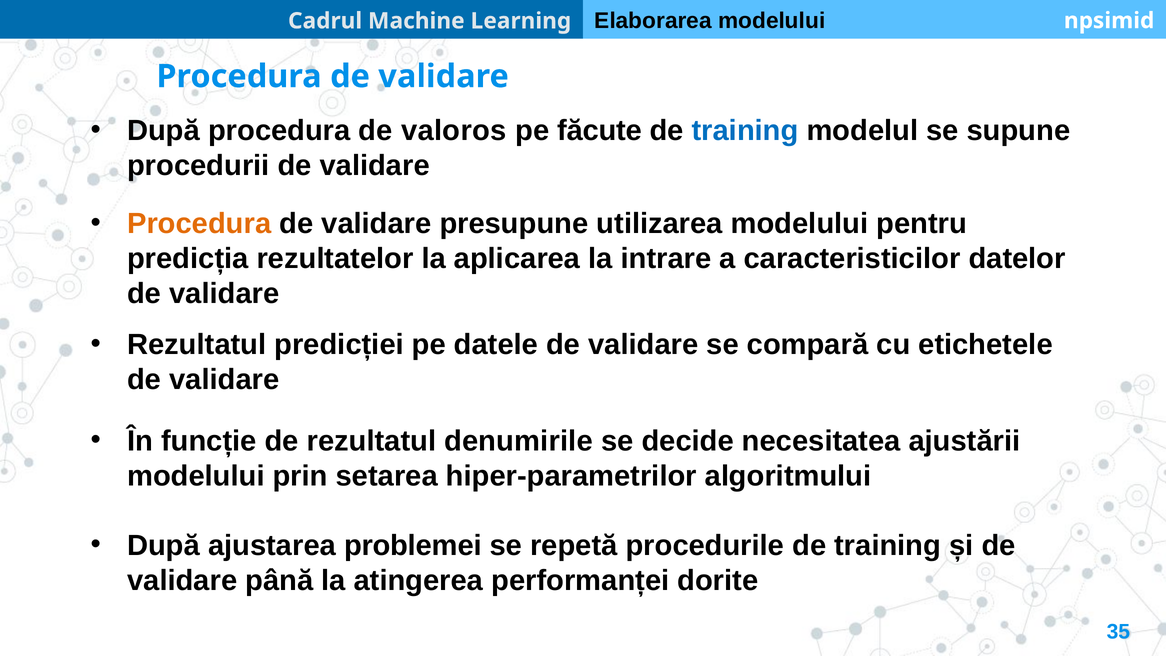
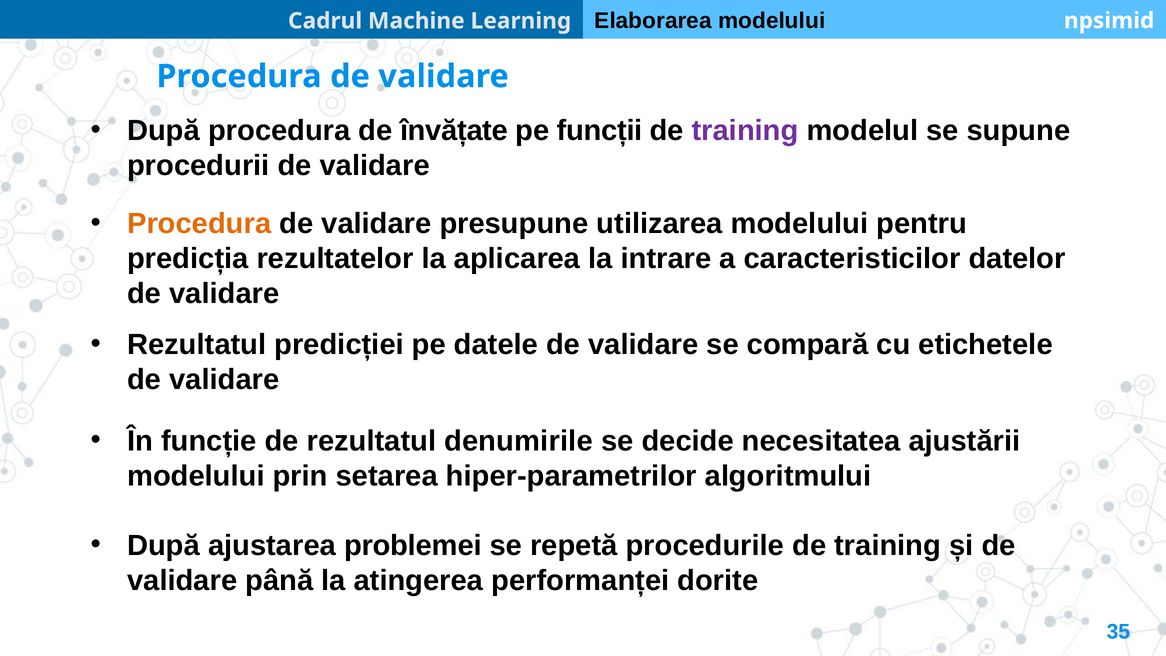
valoros: valoros -> învățate
făcute: făcute -> funcții
training at (745, 131) colour: blue -> purple
